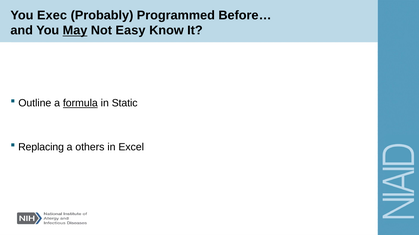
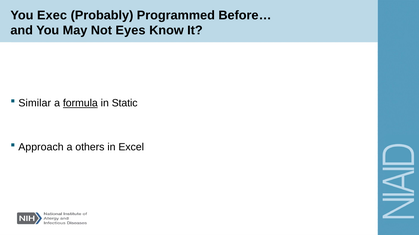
May underline: present -> none
Easy: Easy -> Eyes
Outline: Outline -> Similar
Replacing: Replacing -> Approach
